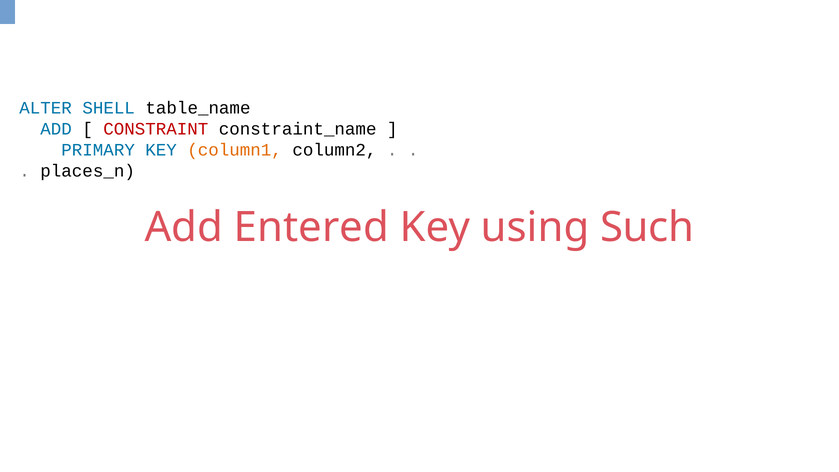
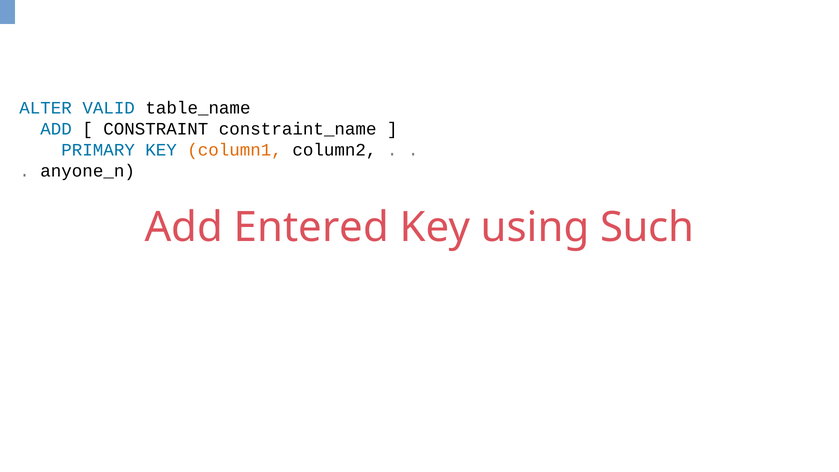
SHELL: SHELL -> VALID
CONSTRAINT colour: red -> black
places_n: places_n -> anyone_n
